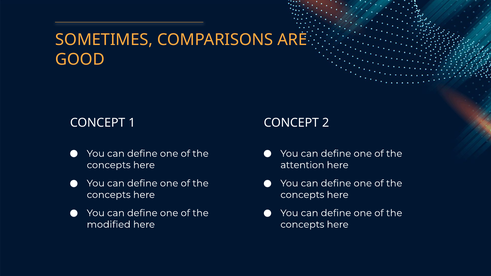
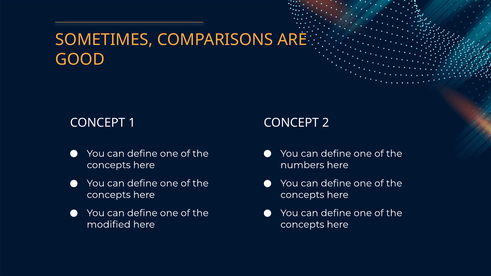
attention: attention -> numbers
